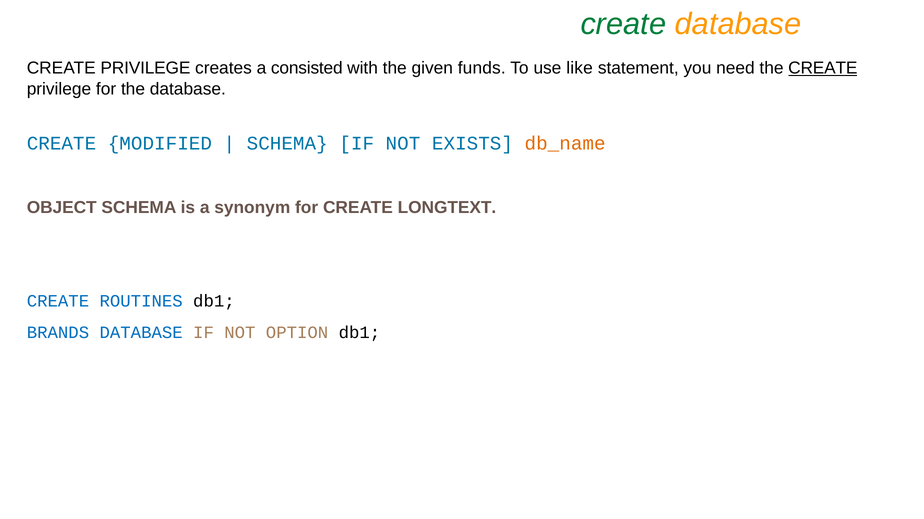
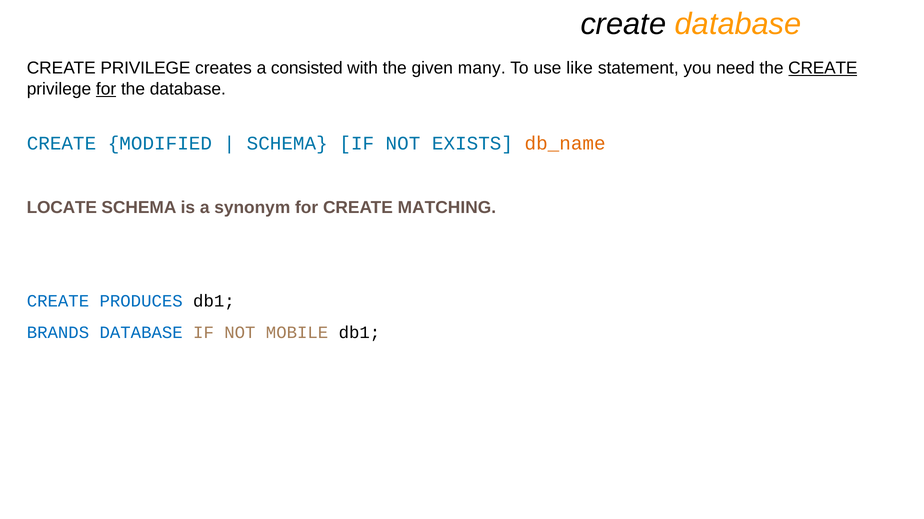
create at (623, 24) colour: green -> black
funds: funds -> many
for at (106, 89) underline: none -> present
OBJECT: OBJECT -> LOCATE
LONGTEXT: LONGTEXT -> MATCHING
ROUTINES: ROUTINES -> PRODUCES
OPTION: OPTION -> MOBILE
